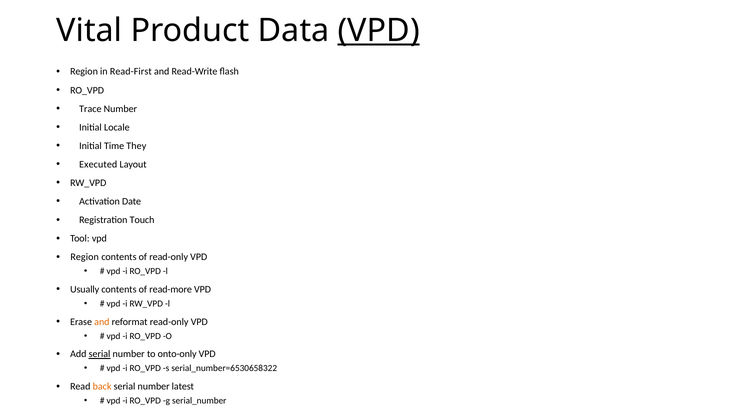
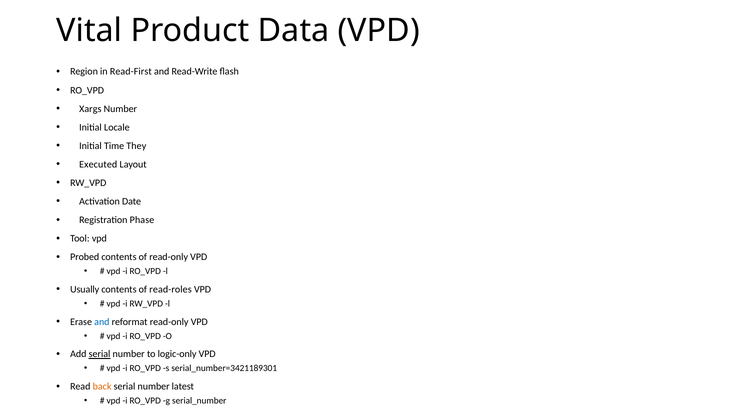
VPD at (379, 31) underline: present -> none
Trace: Trace -> Xargs
Touch: Touch -> Phase
Region at (85, 257): Region -> Probed
read-more: read-more -> read-roles
and at (102, 322) colour: orange -> blue
onto-only: onto-only -> logic-only
serial_number=6530658322: serial_number=6530658322 -> serial_number=3421189301
